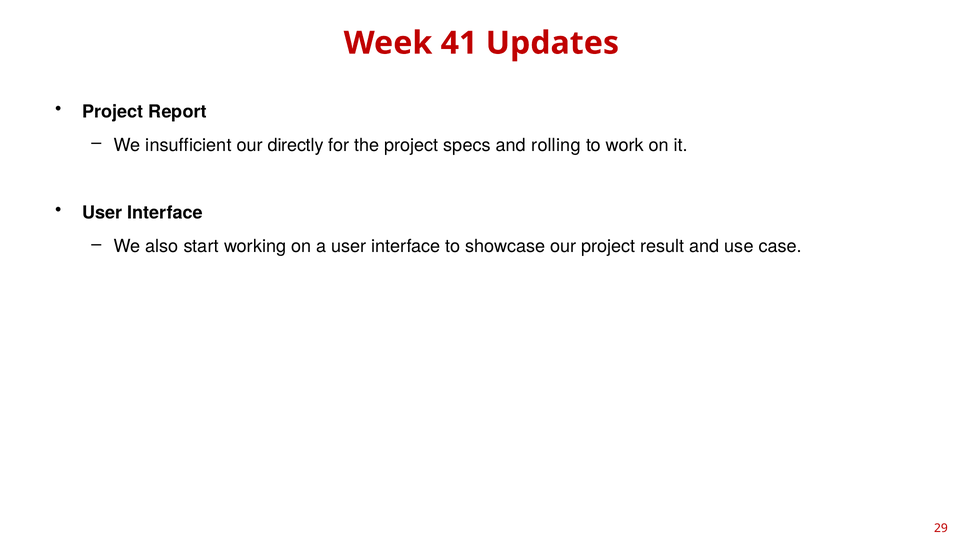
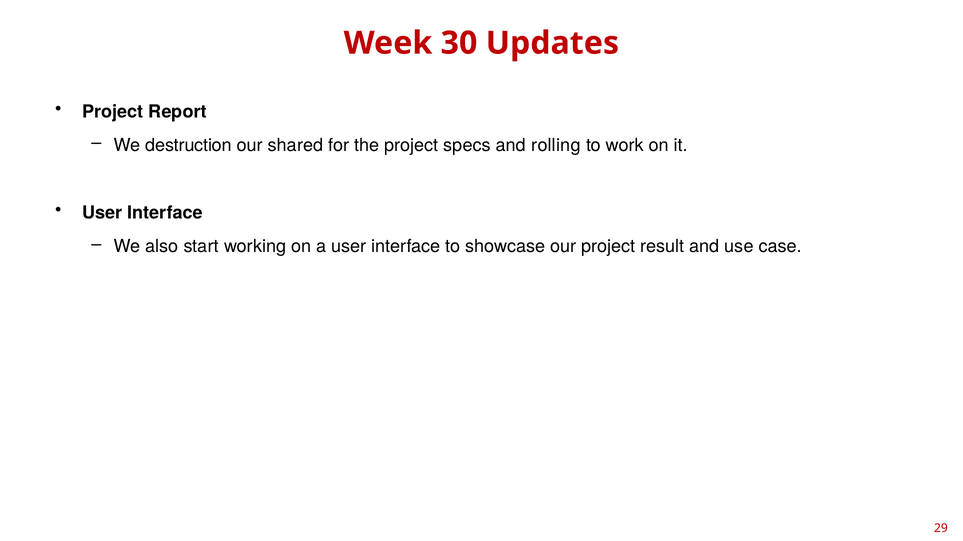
41: 41 -> 30
insufficient: insufficient -> destruction
directly: directly -> shared
